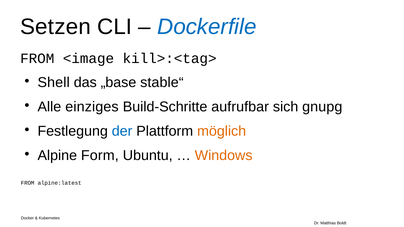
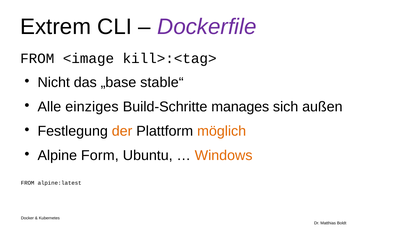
Setzen: Setzen -> Extrem
Dockerfile colour: blue -> purple
Shell: Shell -> Nicht
aufrufbar: aufrufbar -> manages
gnupg: gnupg -> außen
der colour: blue -> orange
